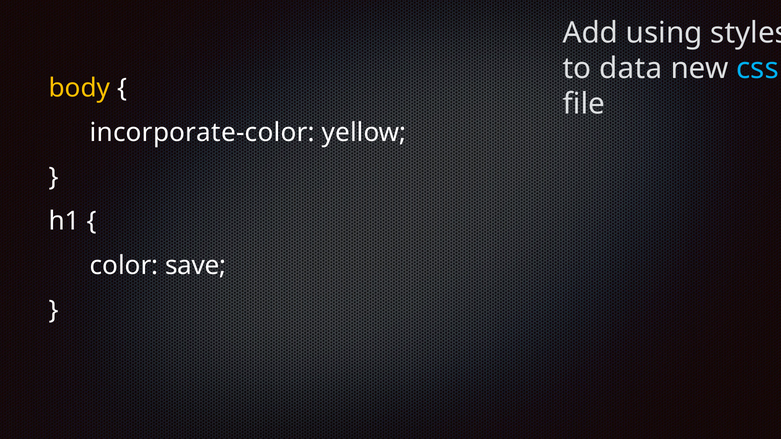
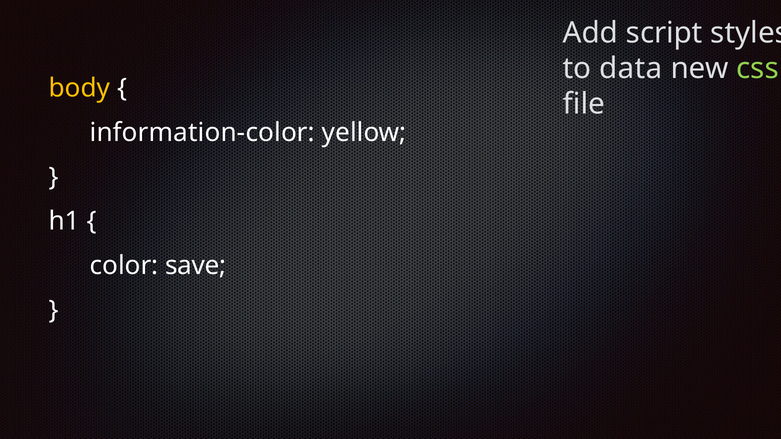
using: using -> script
css colour: light blue -> light green
incorporate-color: incorporate-color -> information-color
